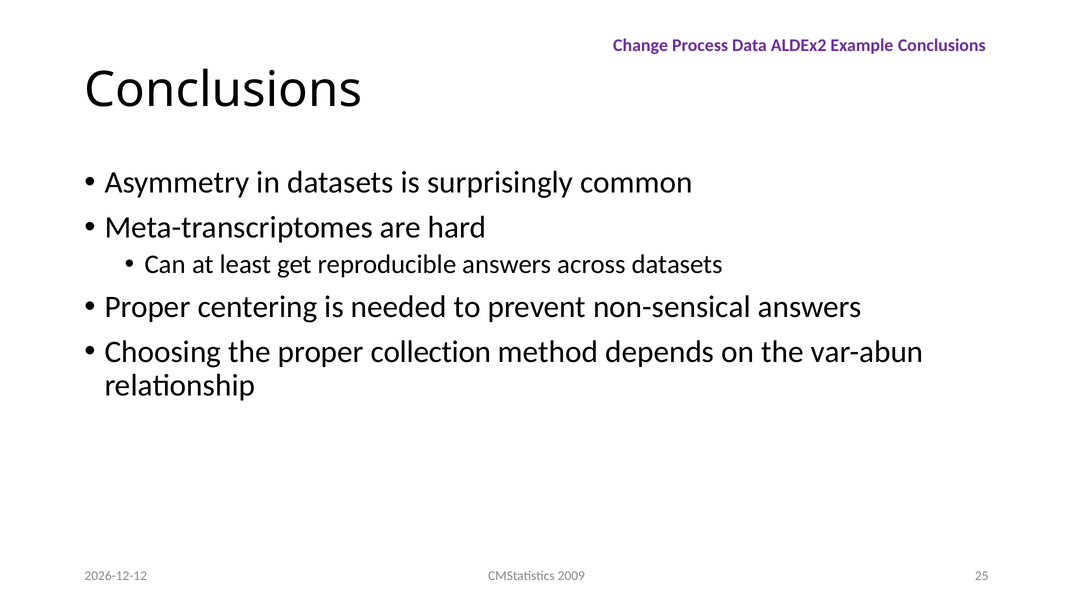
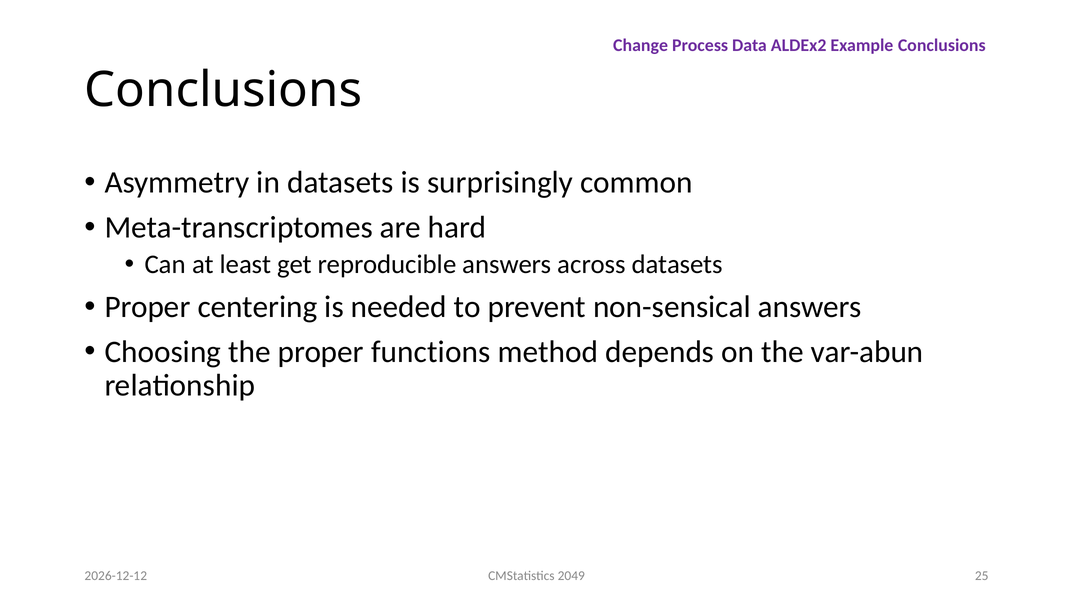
collection: collection -> functions
2009: 2009 -> 2049
